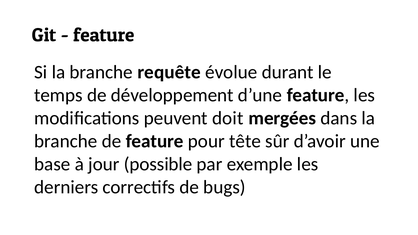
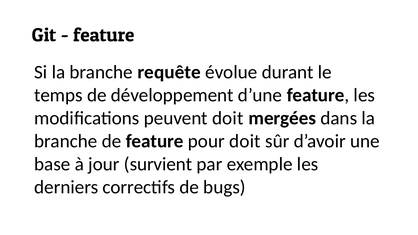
pour tête: tête -> doit
possible: possible -> survient
